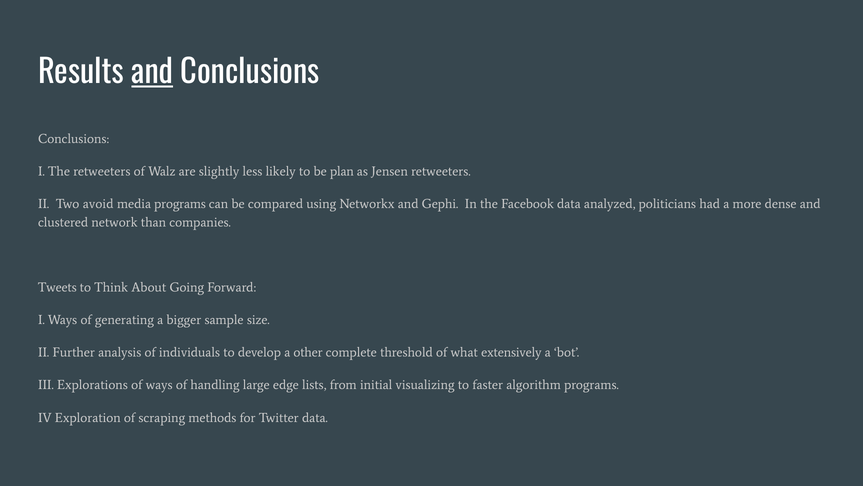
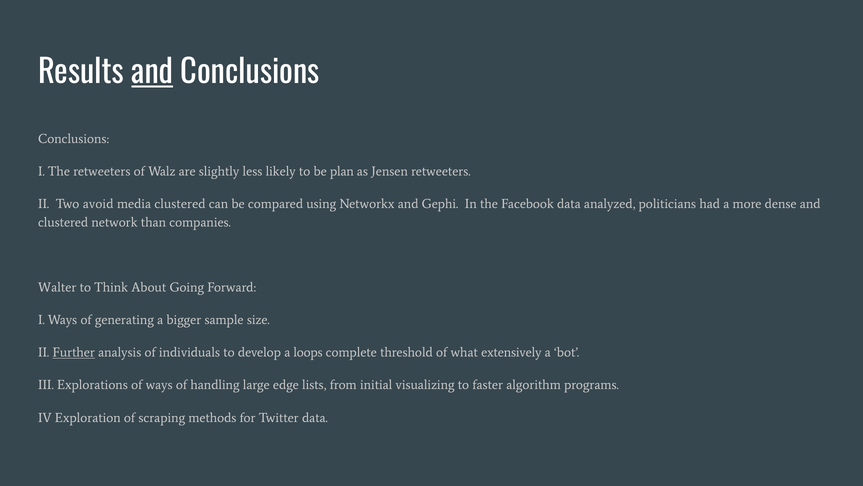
media programs: programs -> clustered
Tweets: Tweets -> Walter
Further underline: none -> present
other: other -> loops
